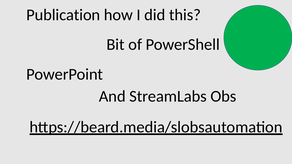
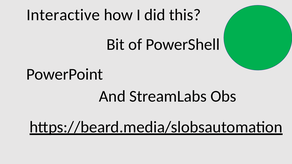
Publication: Publication -> Interactive
